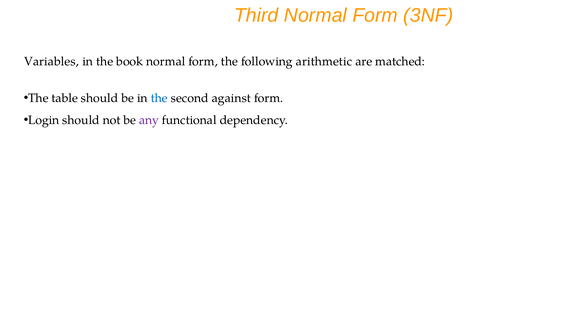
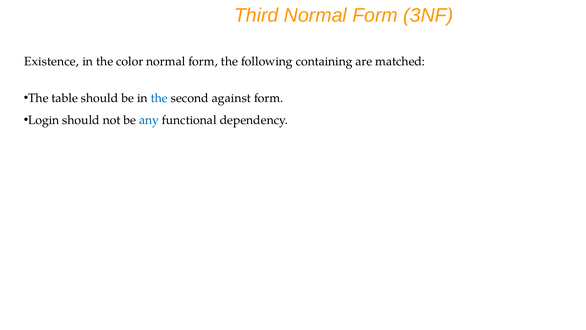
Variables: Variables -> Existence
book: book -> color
arithmetic: arithmetic -> containing
any colour: purple -> blue
